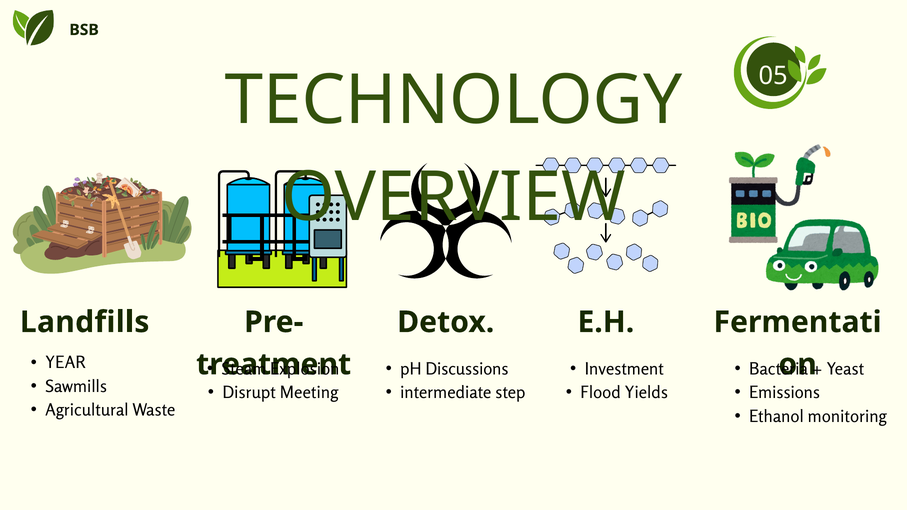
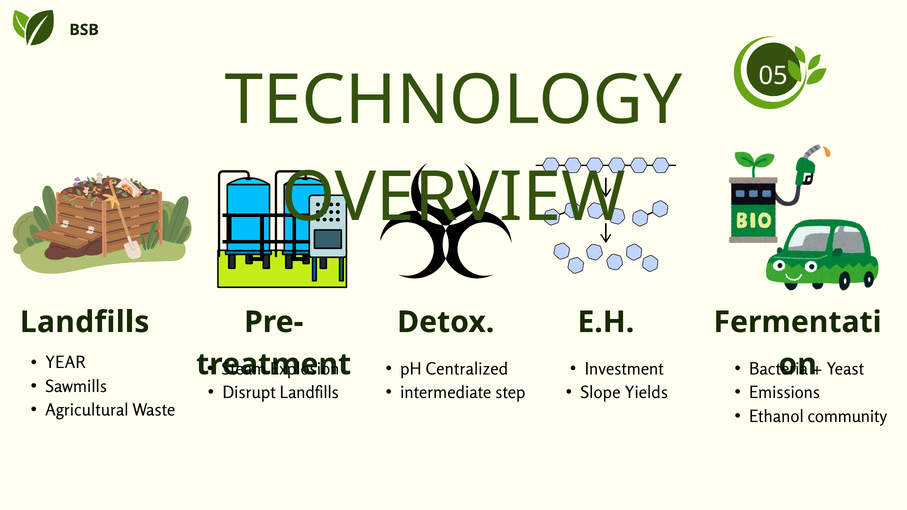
Discussions: Discussions -> Centralized
Disrupt Meeting: Meeting -> Landfills
Flood: Flood -> Slope
monitoring: monitoring -> community
